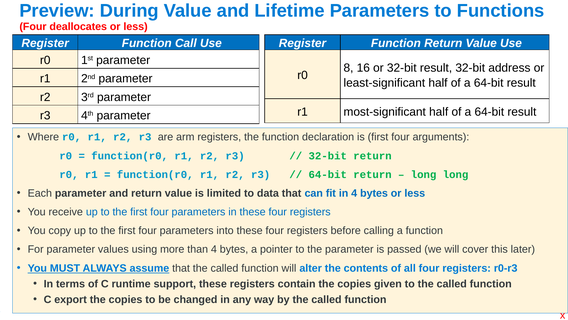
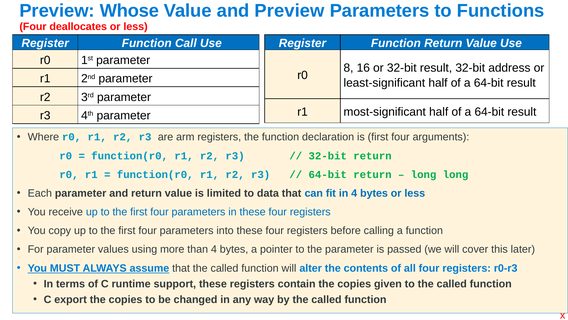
During: During -> Whose
and Lifetime: Lifetime -> Preview
